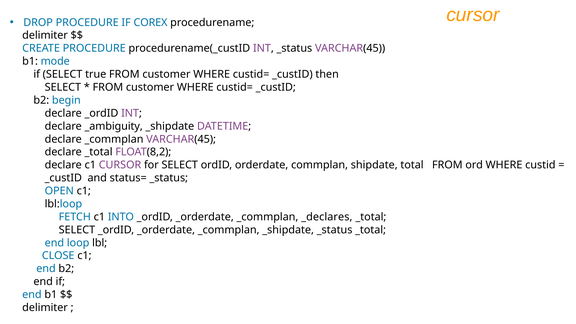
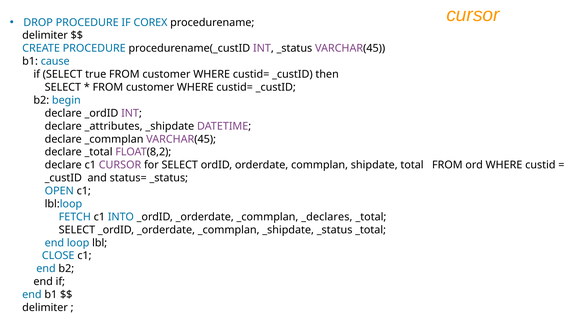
mode: mode -> cause
_ambiguity: _ambiguity -> _attributes
